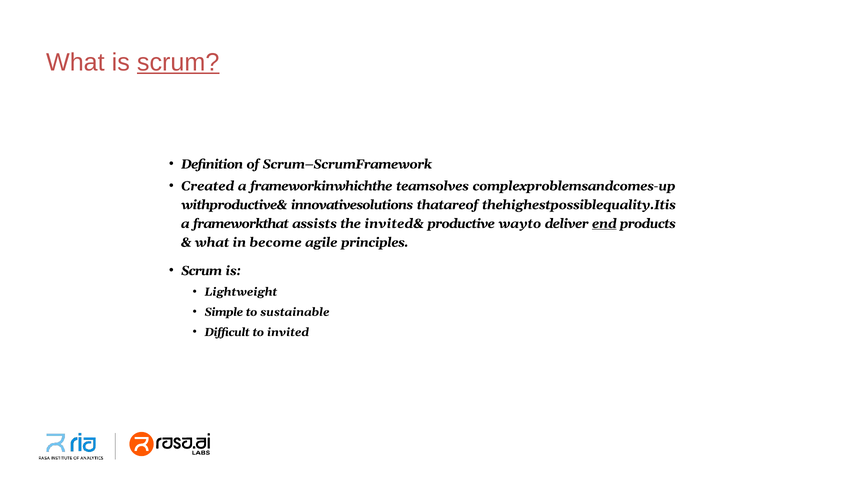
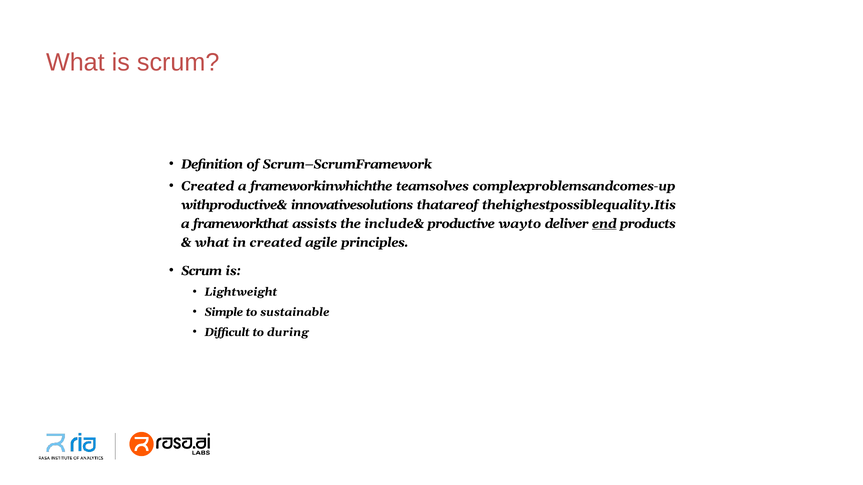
scrum at (178, 62) underline: present -> none
invited&: invited& -> include&
in become: become -> created
invited: invited -> during
